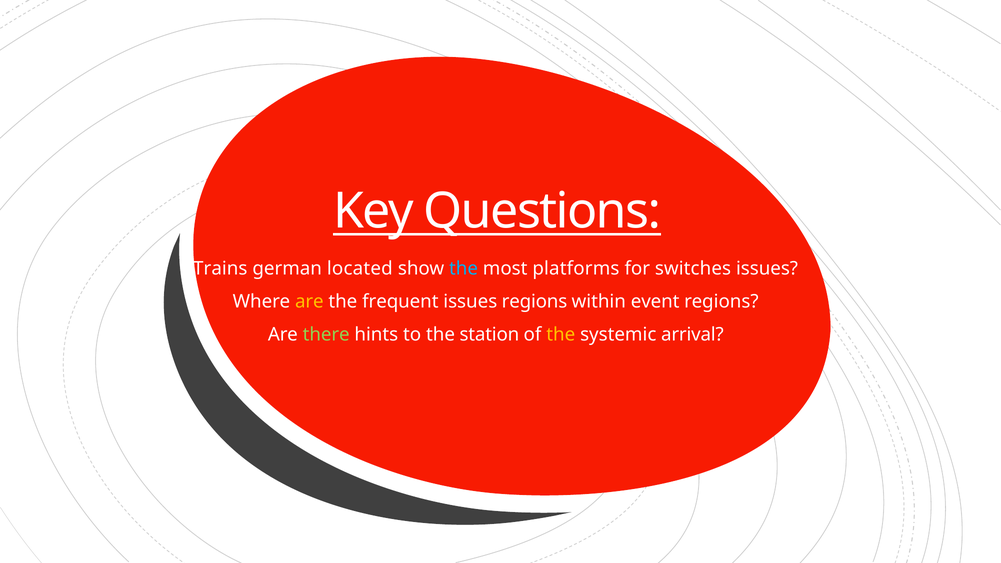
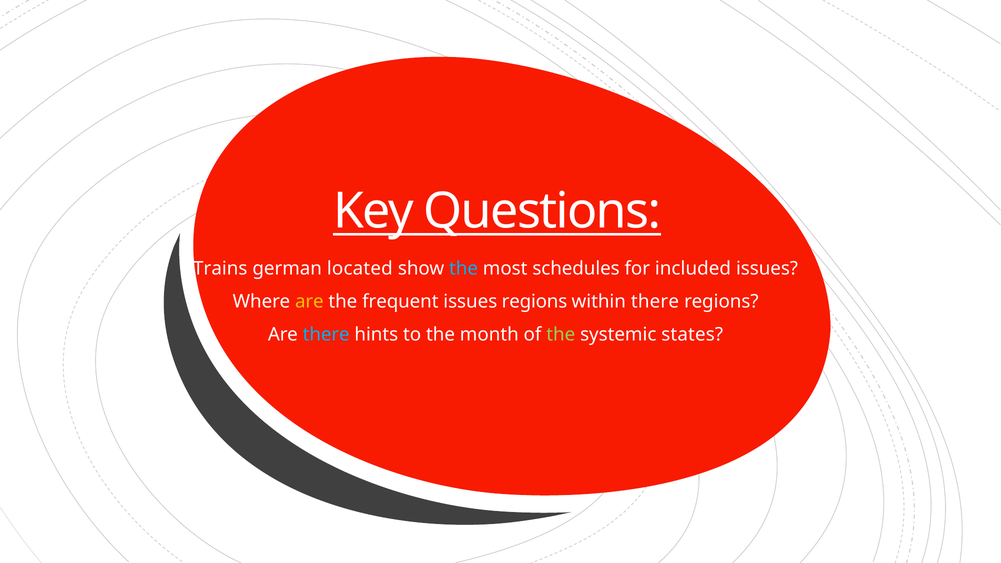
platforms: platforms -> schedules
switches: switches -> included
within event: event -> there
there at (326, 335) colour: light green -> light blue
station: station -> month
the at (561, 335) colour: yellow -> light green
arrival: arrival -> states
